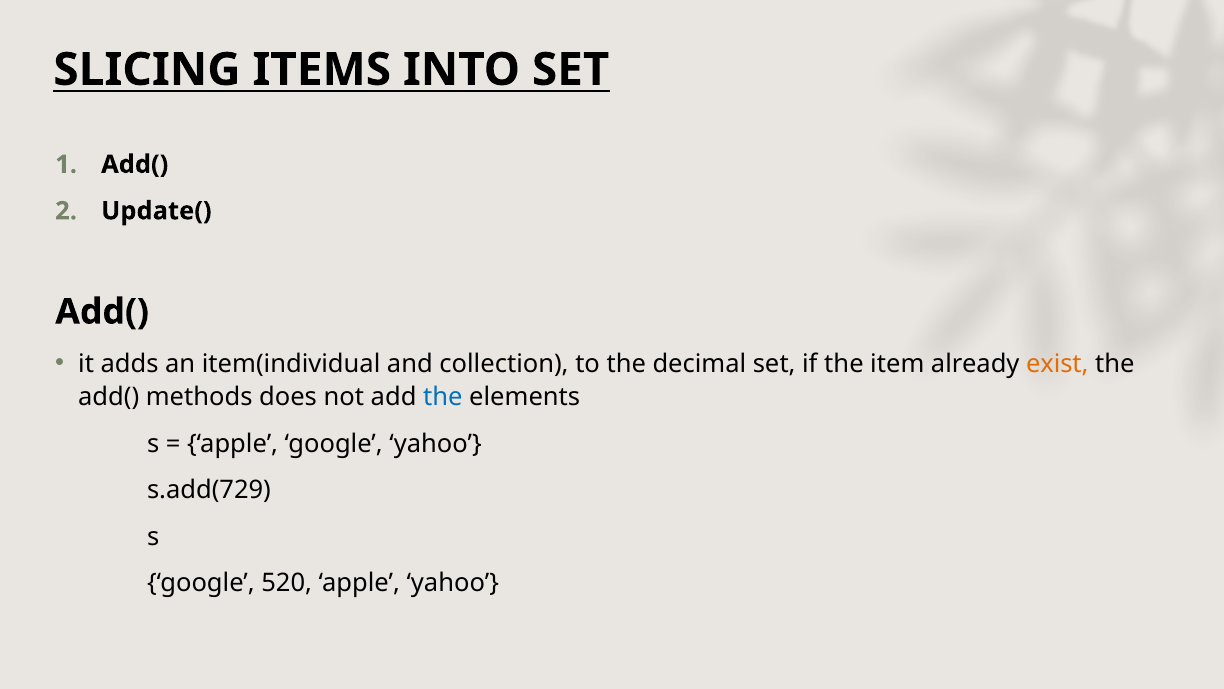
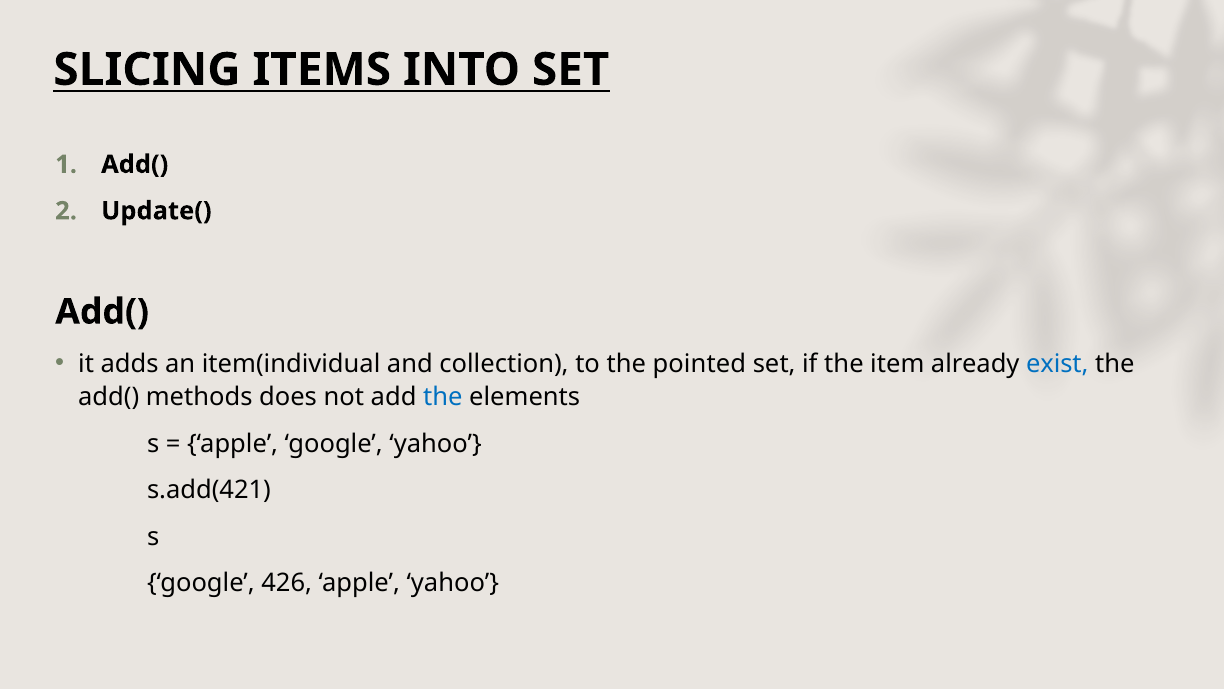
decimal: decimal -> pointed
exist colour: orange -> blue
s.add(729: s.add(729 -> s.add(421
520: 520 -> 426
